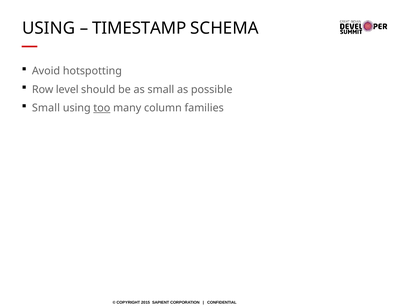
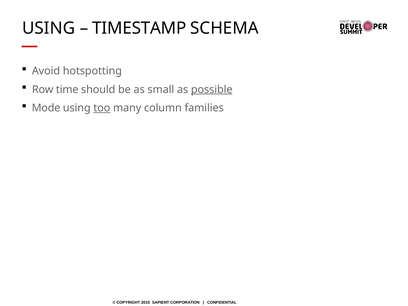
level: level -> time
possible underline: none -> present
Small at (46, 108): Small -> Mode
